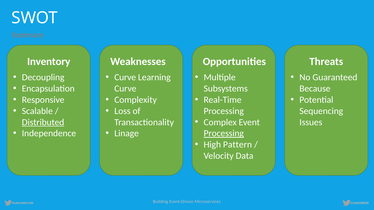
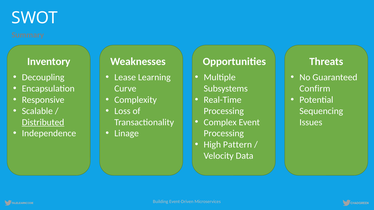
Curve at (125, 78): Curve -> Lease
Because: Because -> Confirm
Processing at (224, 134) underline: present -> none
